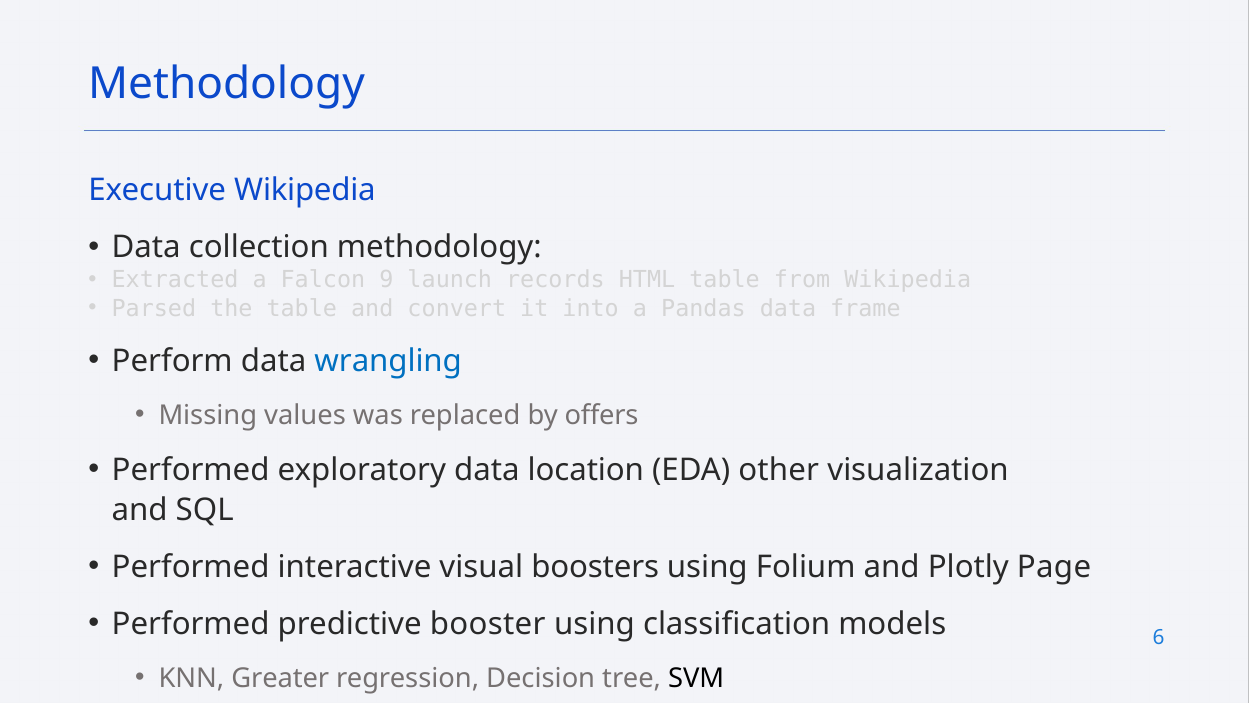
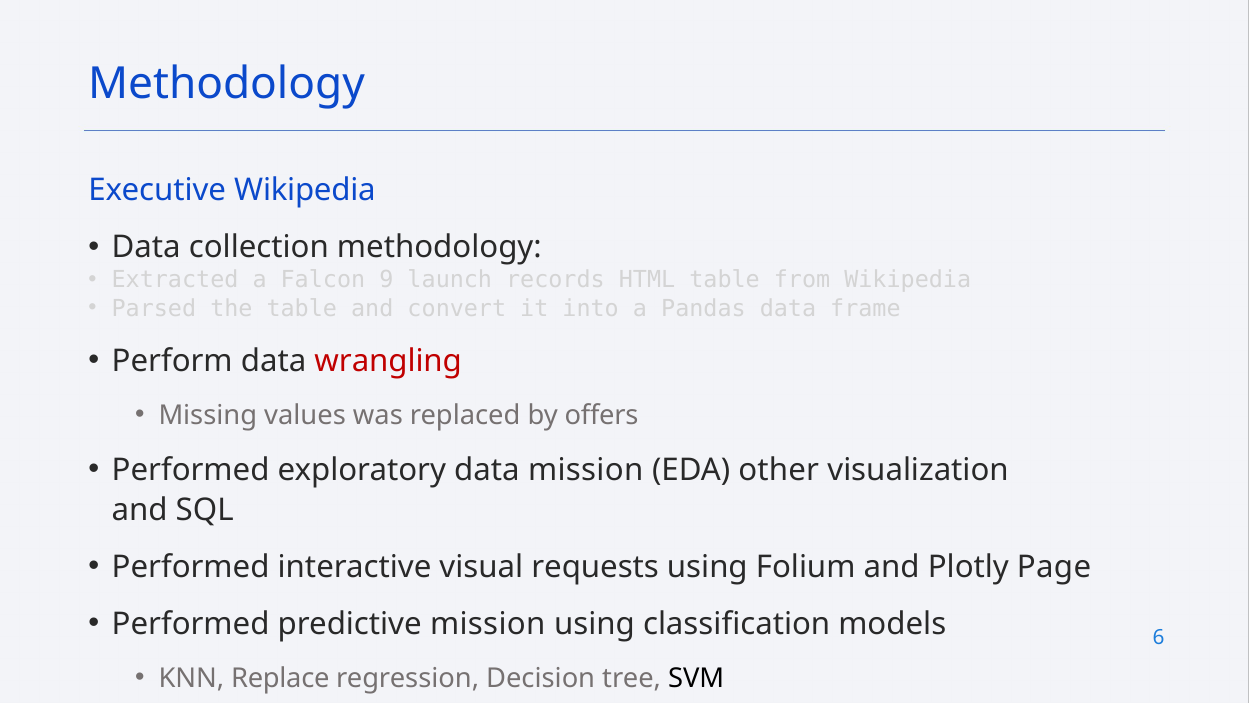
wrangling colour: blue -> red
data location: location -> mission
boosters: boosters -> requests
predictive booster: booster -> mission
Greater: Greater -> Replace
